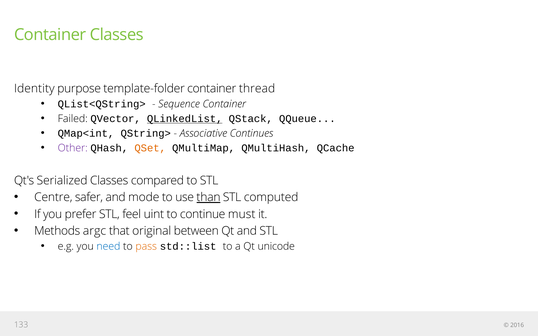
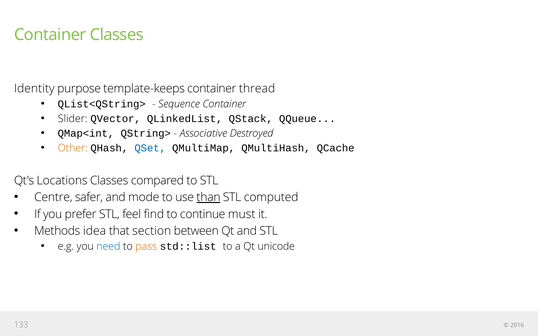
template-folder: template-folder -> template-keeps
Failed: Failed -> Slider
QLinkedList underline: present -> none
Continues: Continues -> Destroyed
Other colour: purple -> orange
QSet colour: orange -> blue
Serialized: Serialized -> Locations
uint: uint -> find
argc: argc -> idea
original: original -> section
